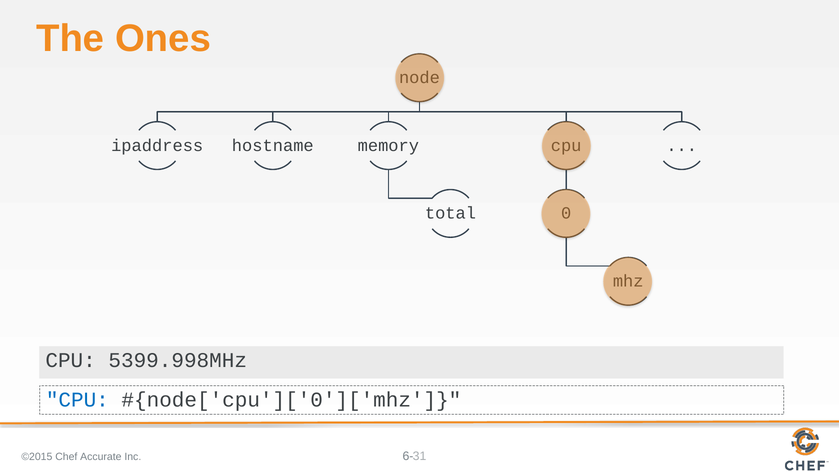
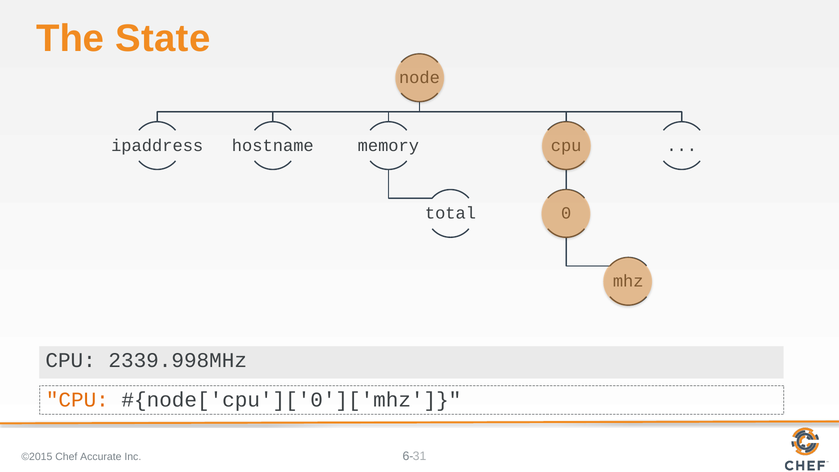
Ones: Ones -> State
5399.998MHz: 5399.998MHz -> 2339.998MHz
CPU at (77, 400) colour: blue -> orange
